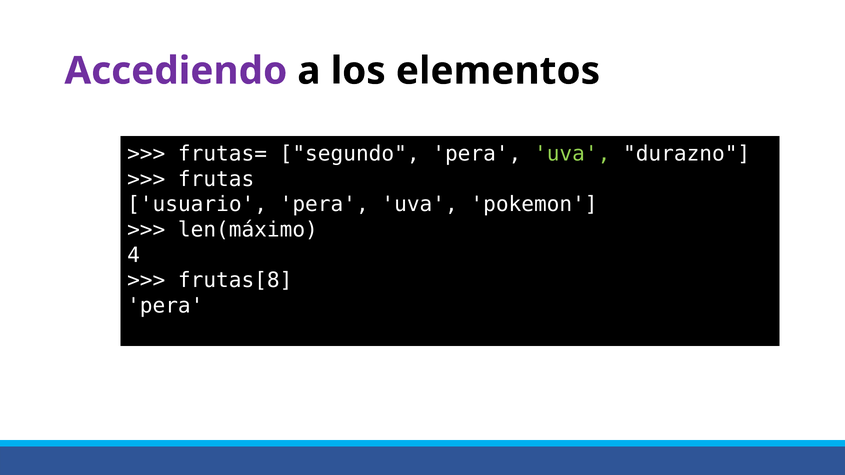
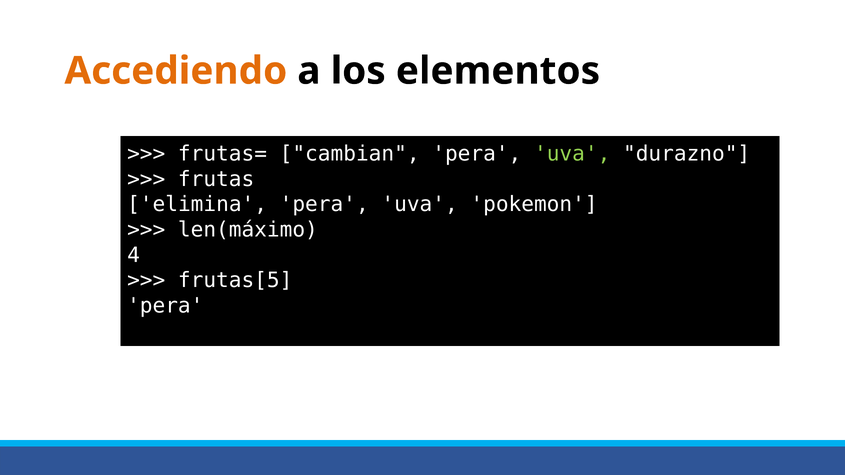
Accediendo colour: purple -> orange
segundo: segundo -> cambian
usuario: usuario -> elimina
frutas[8: frutas[8 -> frutas[5
